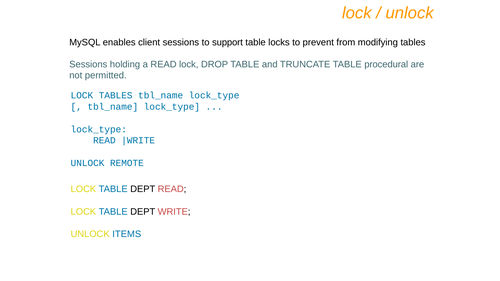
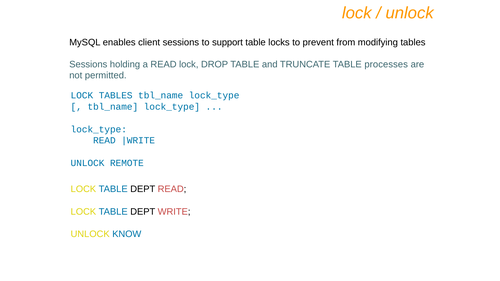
procedural: procedural -> processes
ITEMS: ITEMS -> KNOW
